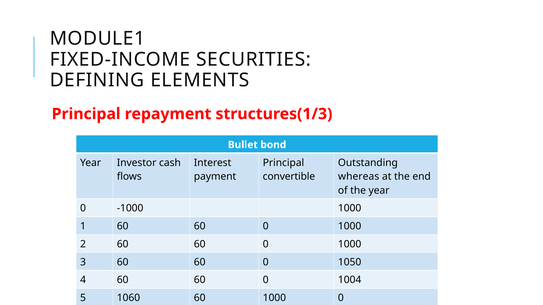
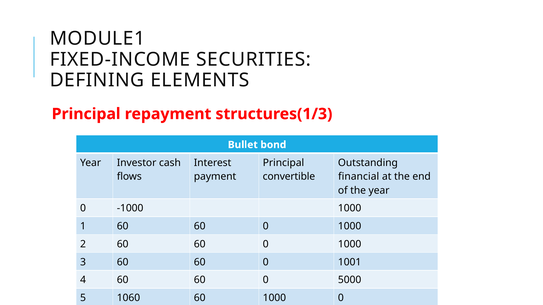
whereas: whereas -> financial
1050: 1050 -> 1001
1004: 1004 -> 5000
